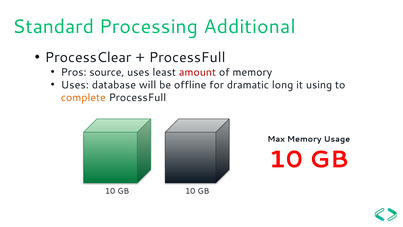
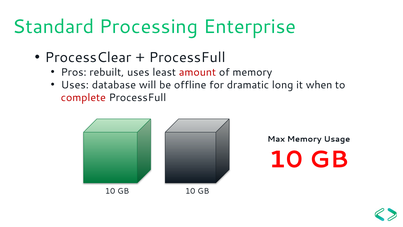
Additional: Additional -> Enterprise
source: source -> rebuilt
using: using -> when
complete colour: orange -> red
